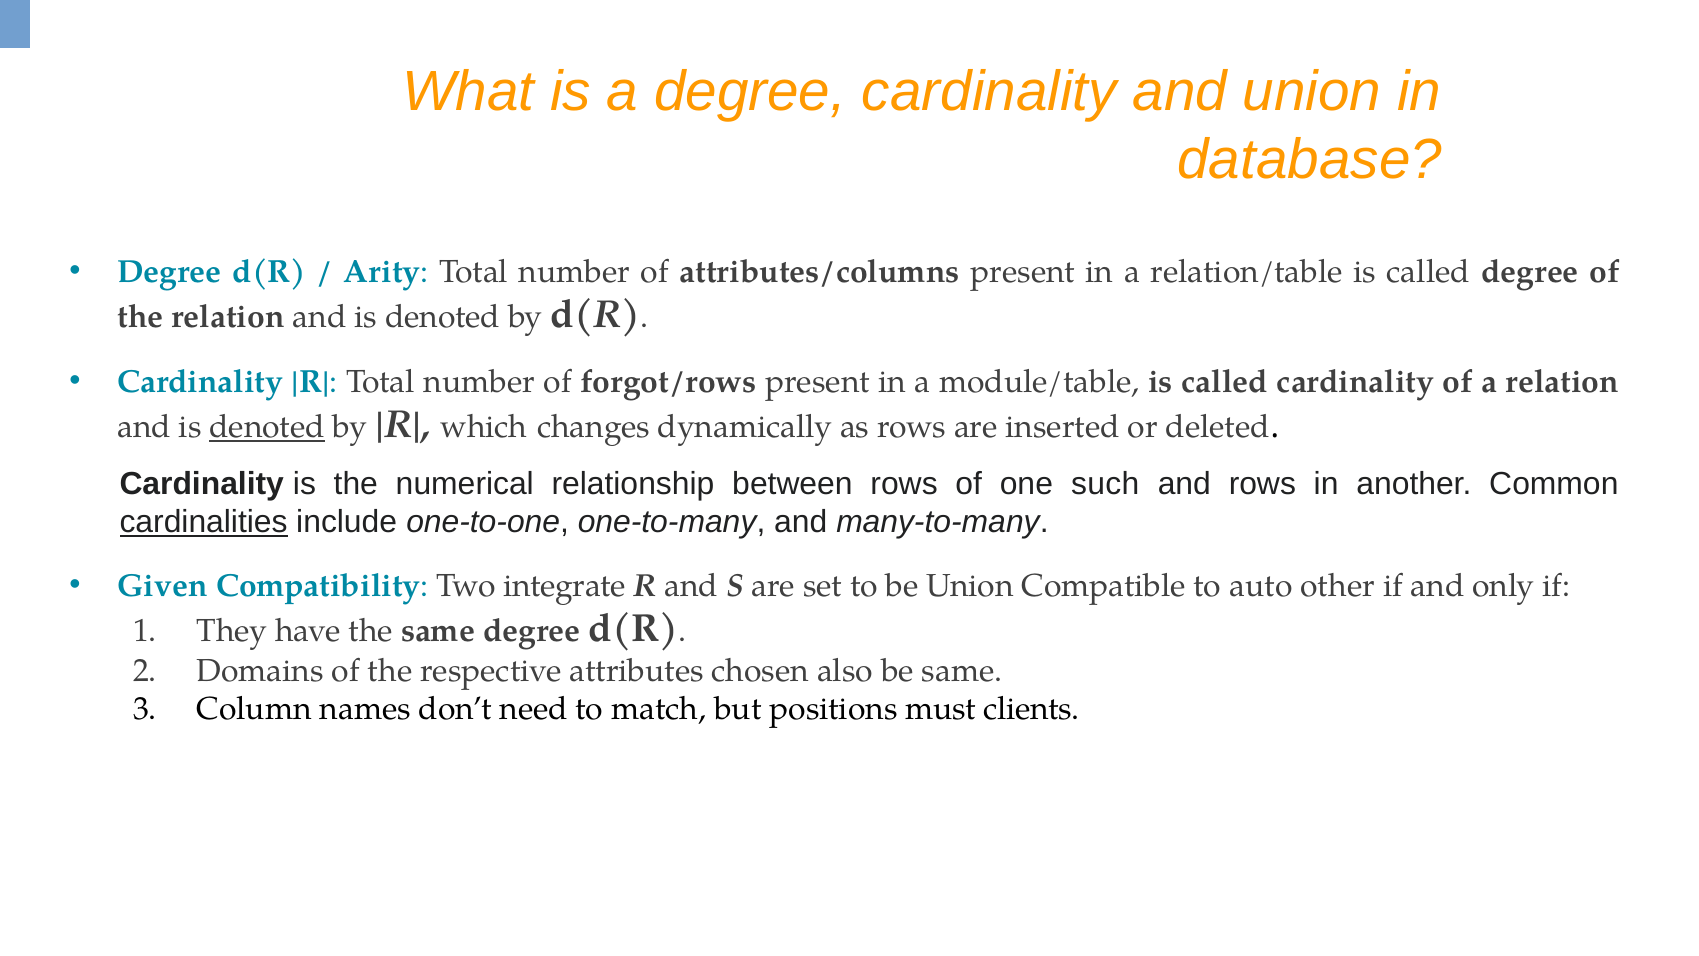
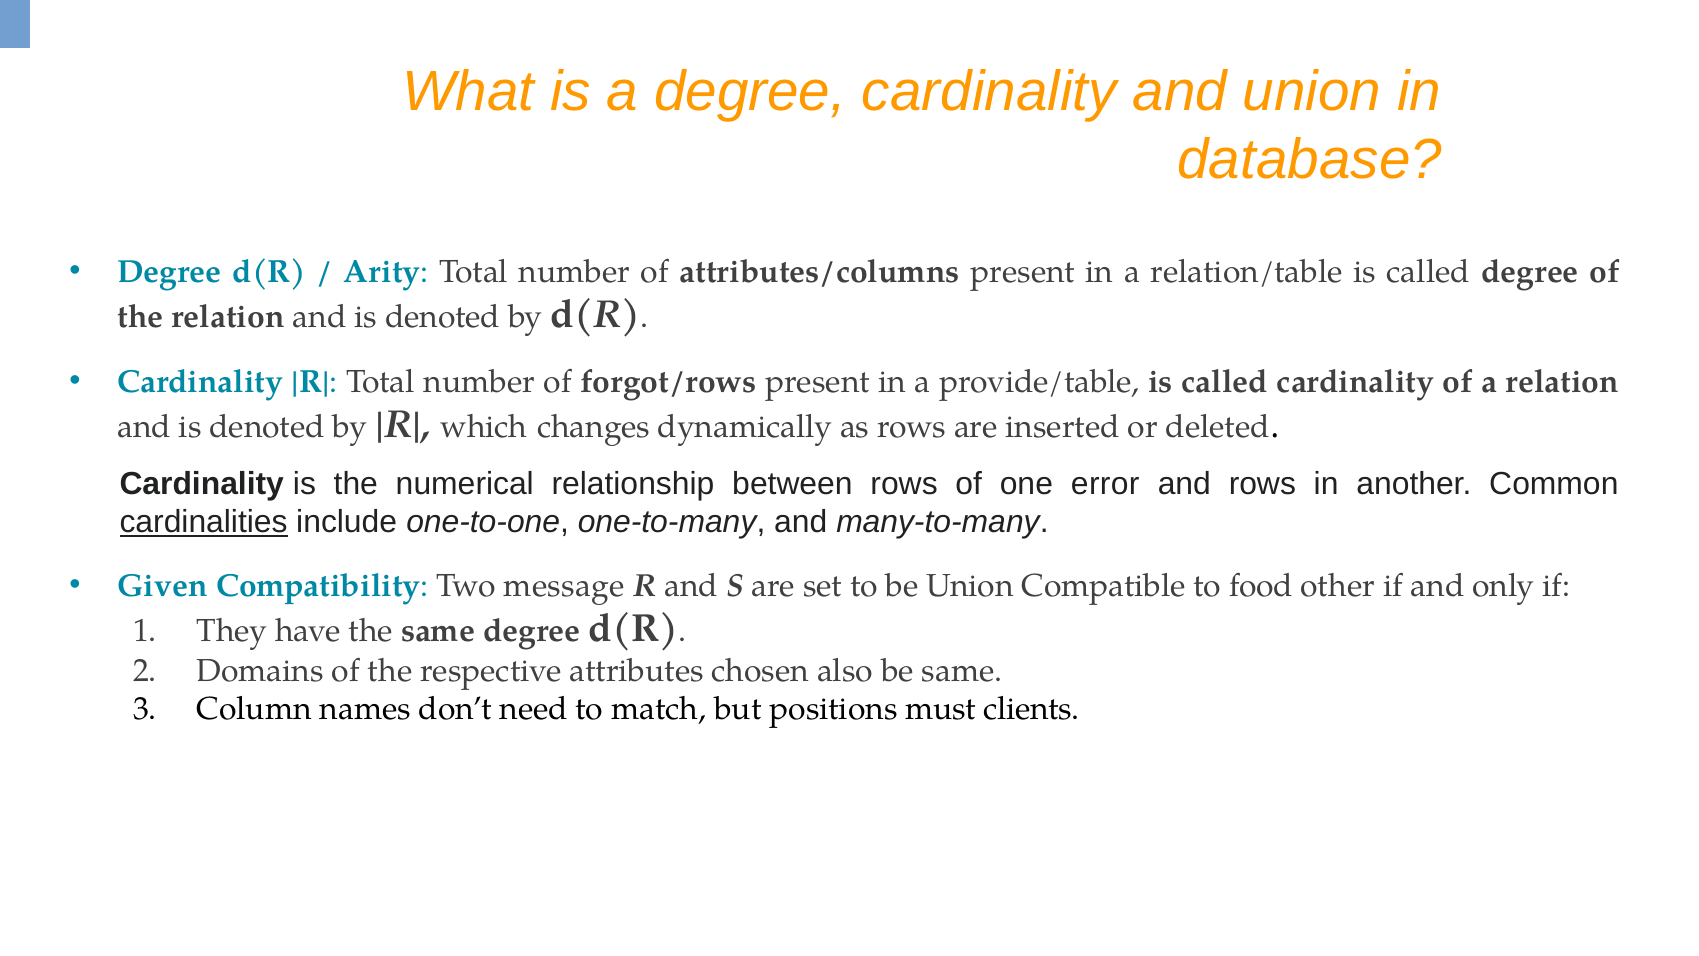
module/table: module/table -> provide/table
denoted at (267, 427) underline: present -> none
such: such -> error
integrate: integrate -> message
auto: auto -> food
